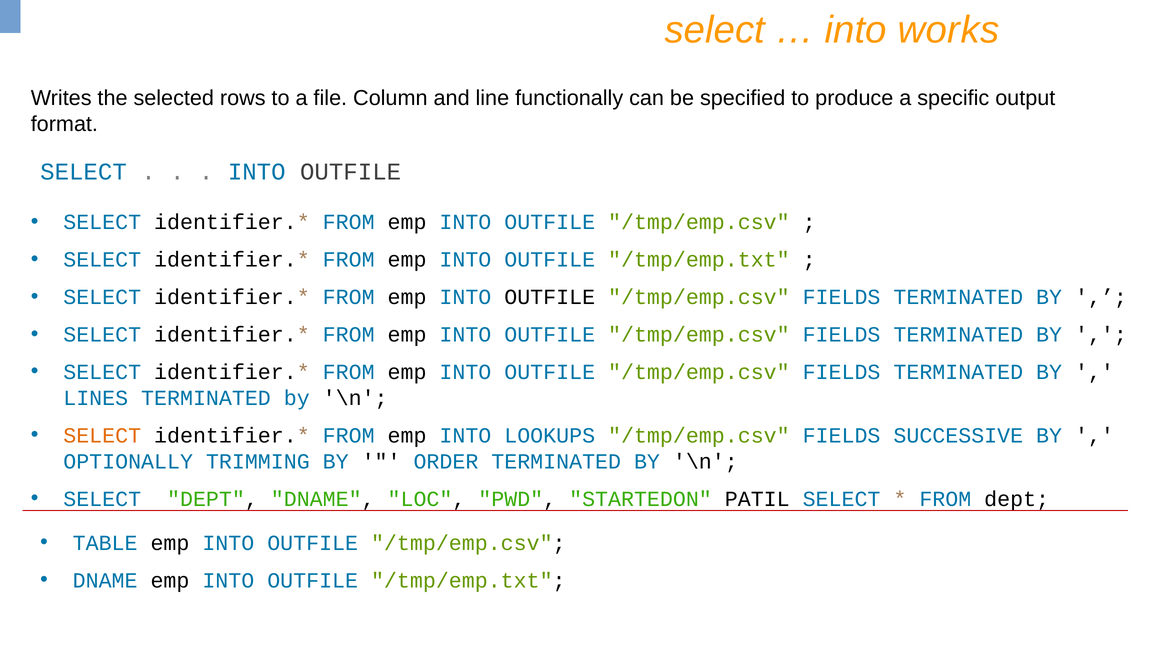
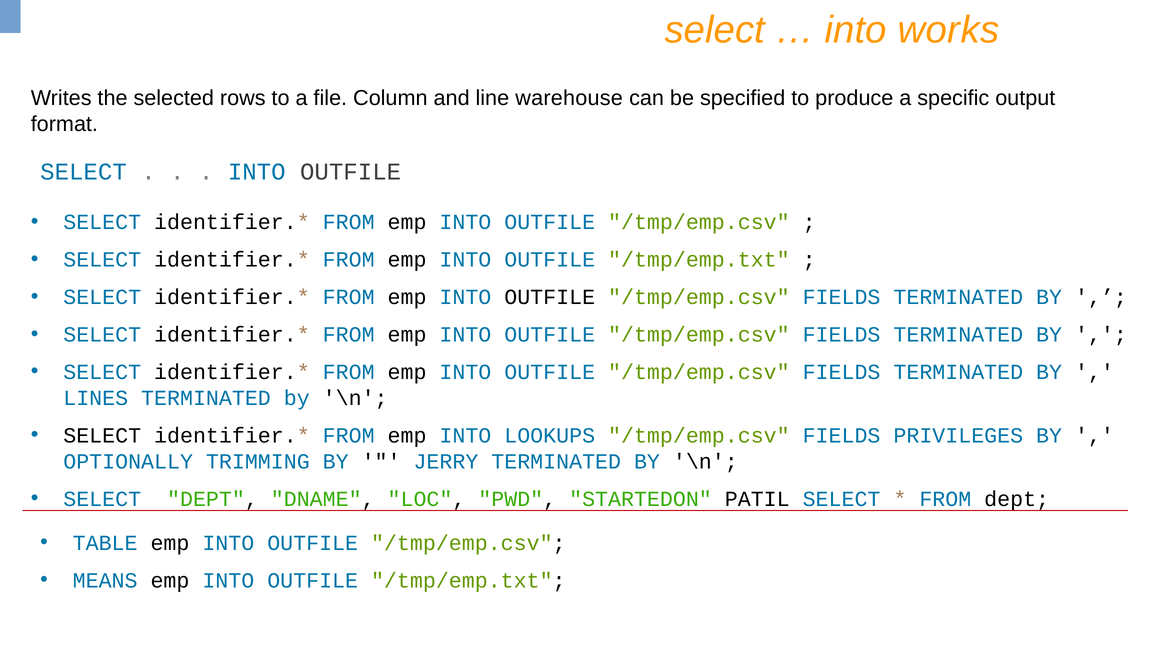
functionally: functionally -> warehouse
SELECT at (102, 435) colour: orange -> black
SUCCESSIVE: SUCCESSIVE -> PRIVILEGES
ORDER: ORDER -> JERRY
DNAME at (105, 580): DNAME -> MEANS
